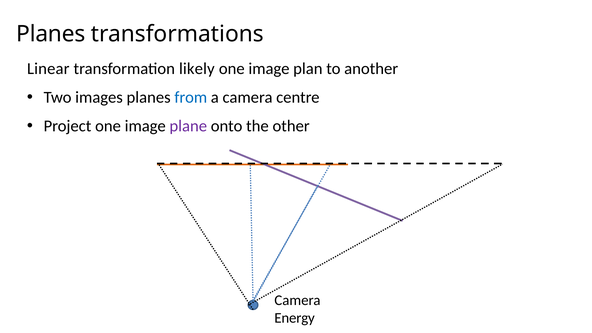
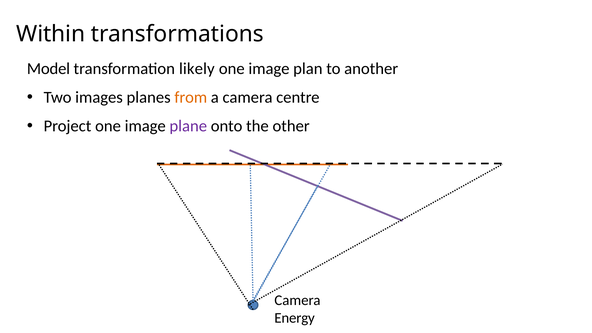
Planes at (51, 34): Planes -> Within
Linear: Linear -> Model
from colour: blue -> orange
